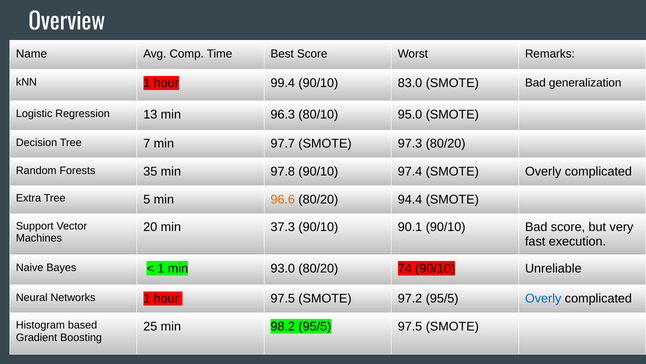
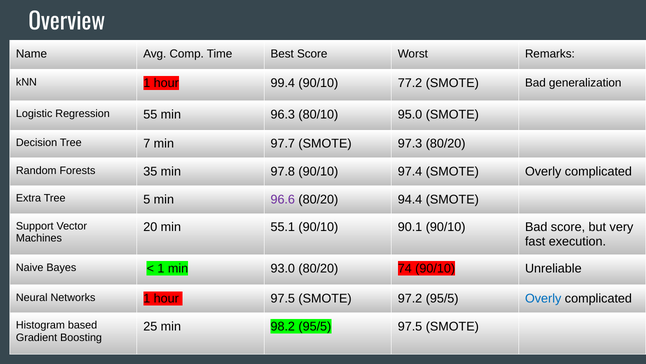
83.0: 83.0 -> 77.2
13: 13 -> 55
96.6 colour: orange -> purple
37.3: 37.3 -> 55.1
